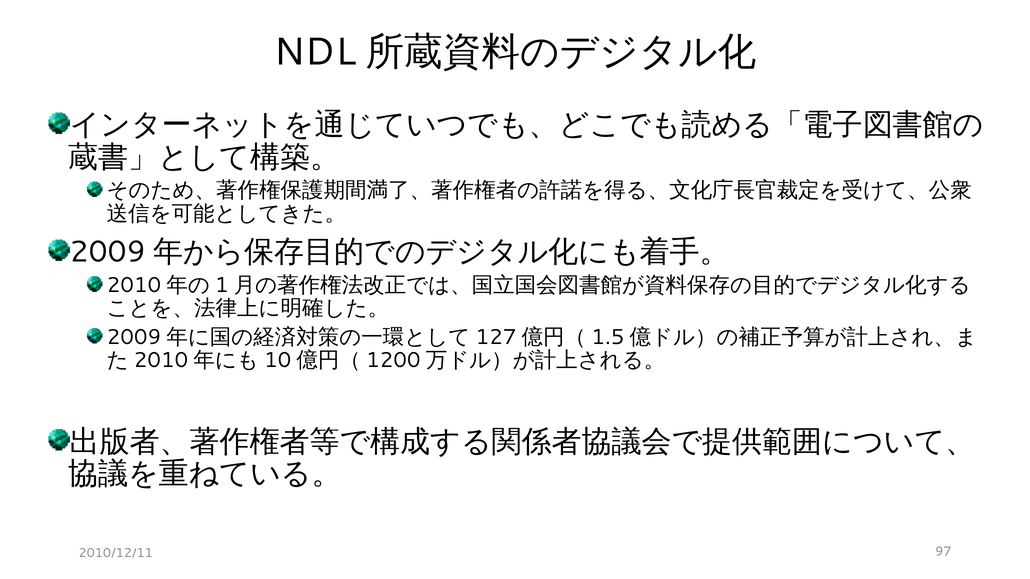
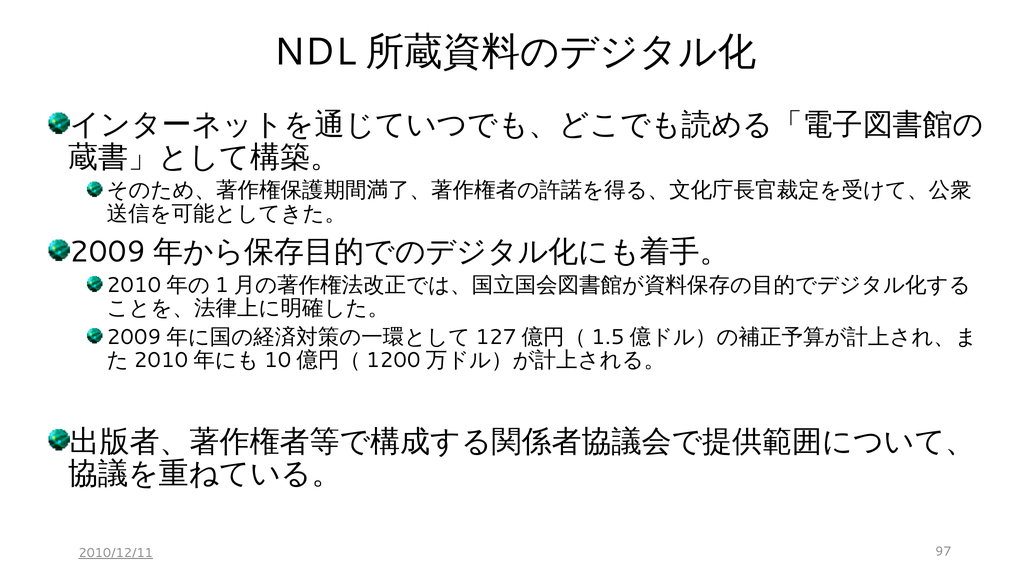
2010/12/11 underline: none -> present
